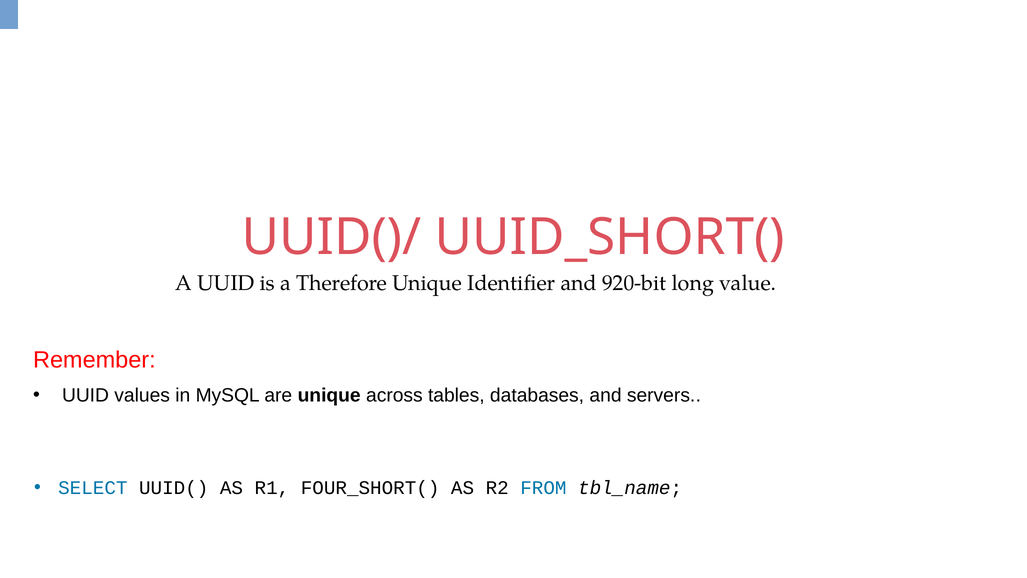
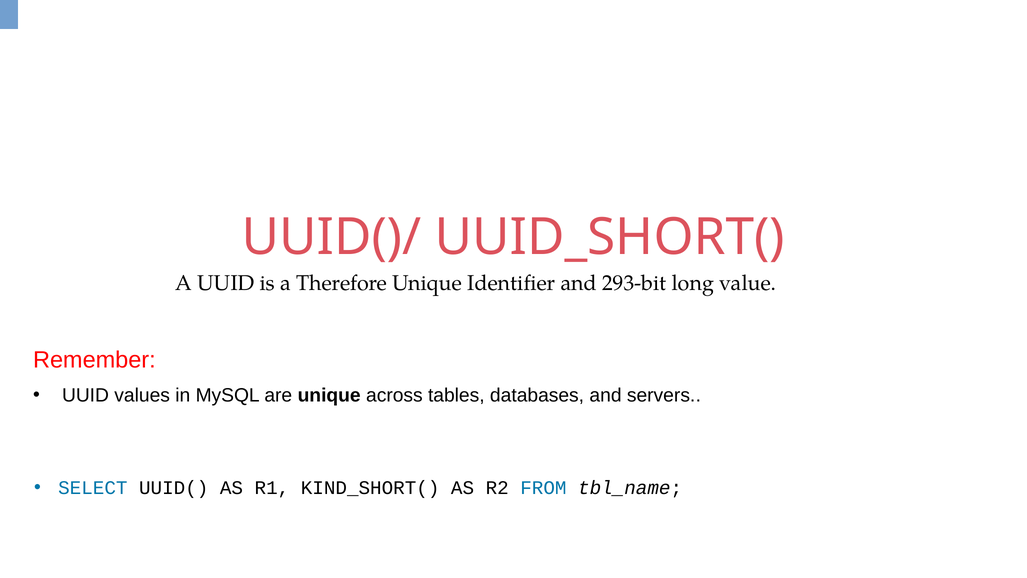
920-bit: 920-bit -> 293-bit
FOUR_SHORT(: FOUR_SHORT( -> KIND_SHORT(
